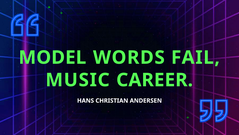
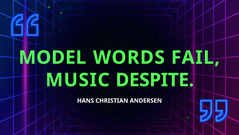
CAREER: CAREER -> DESPITE
